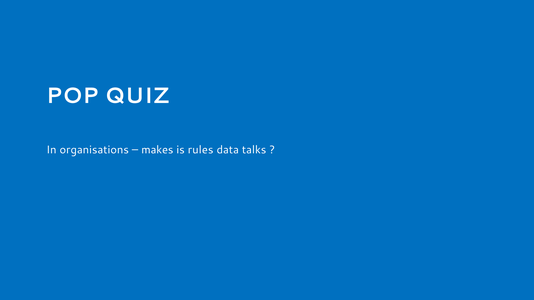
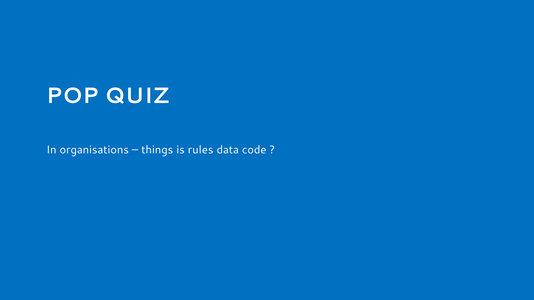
makes: makes -> things
talks: talks -> code
